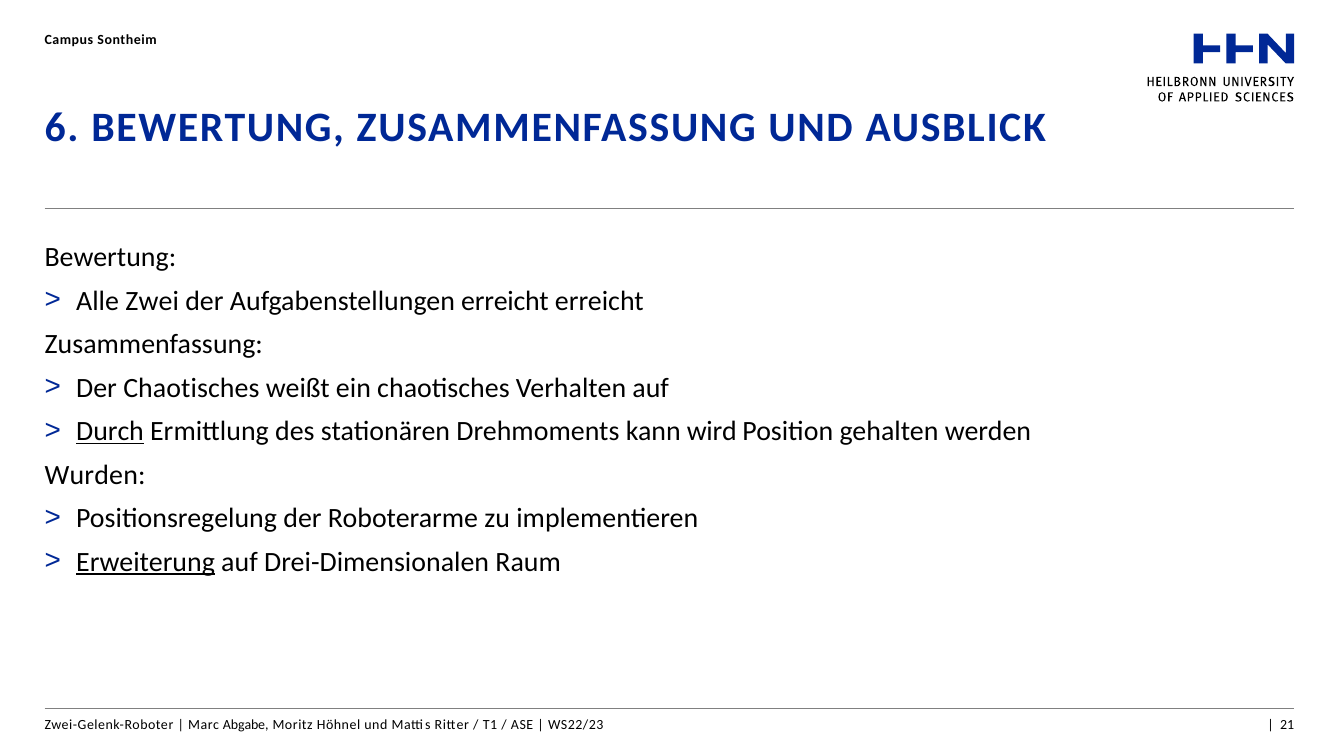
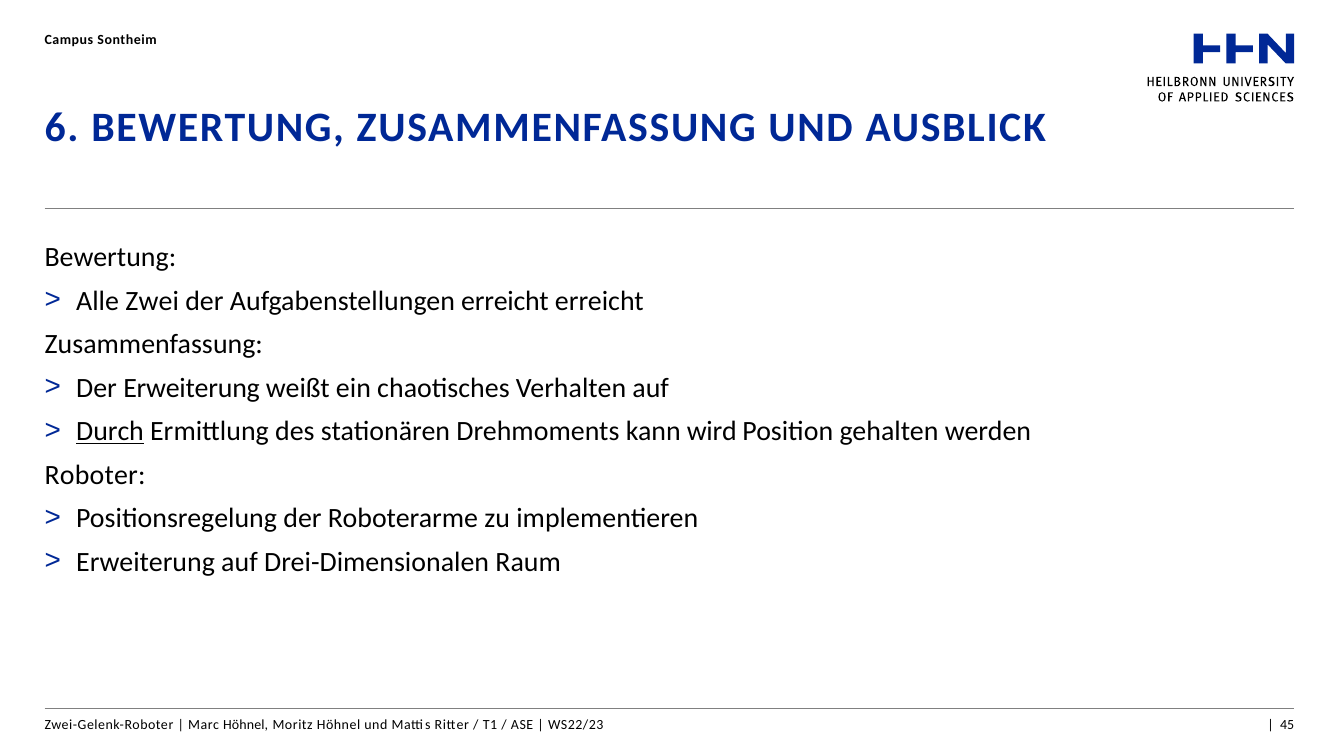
Der Chaotisches: Chaotisches -> Erweiterung
Wurden: Wurden -> Roboter
Erweiterung at (146, 562) underline: present -> none
Marc Abgabe: Abgabe -> Höhnel
21: 21 -> 45
